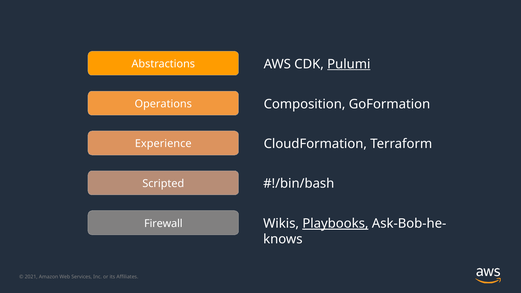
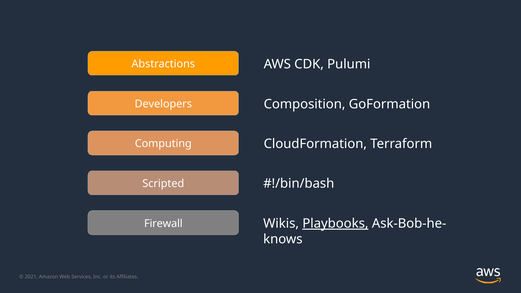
Pulumi underline: present -> none
Operations: Operations -> Developers
Experience: Experience -> Computing
